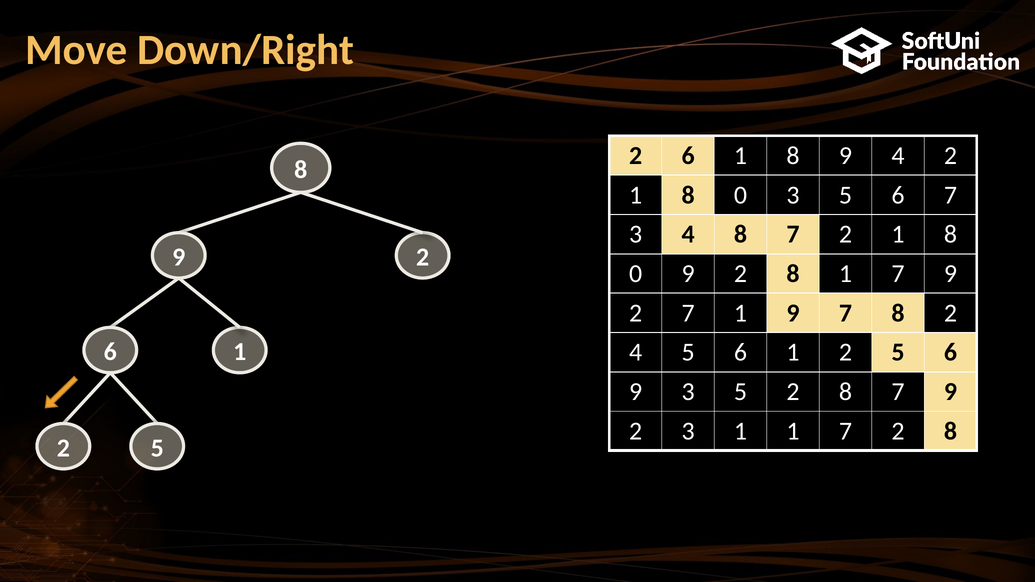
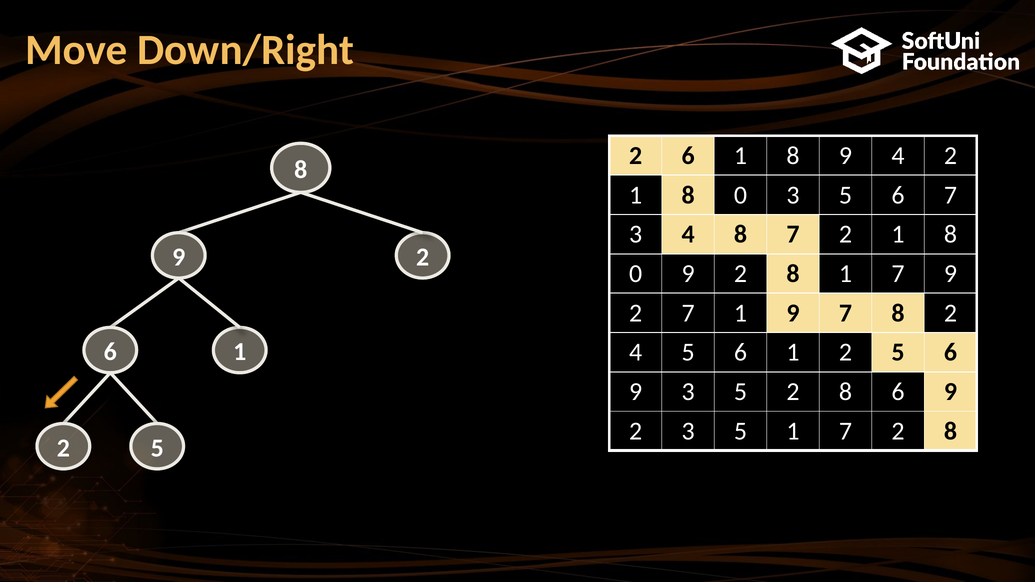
5 2 8 7: 7 -> 6
2 3 1: 1 -> 5
